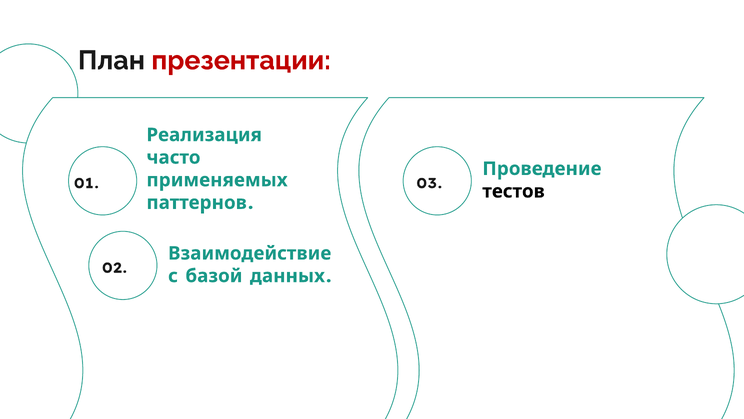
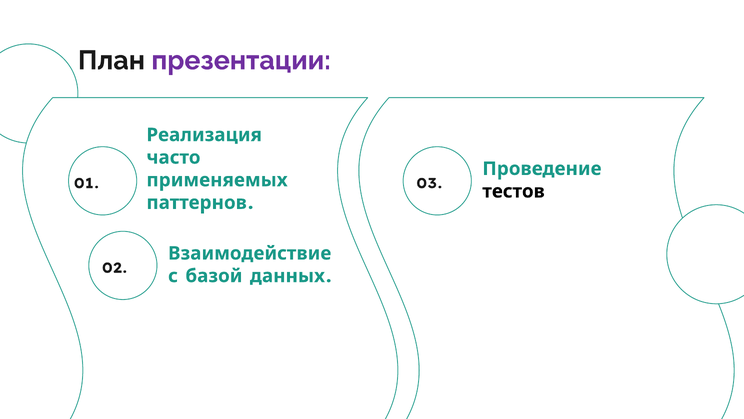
презентации colour: red -> purple
